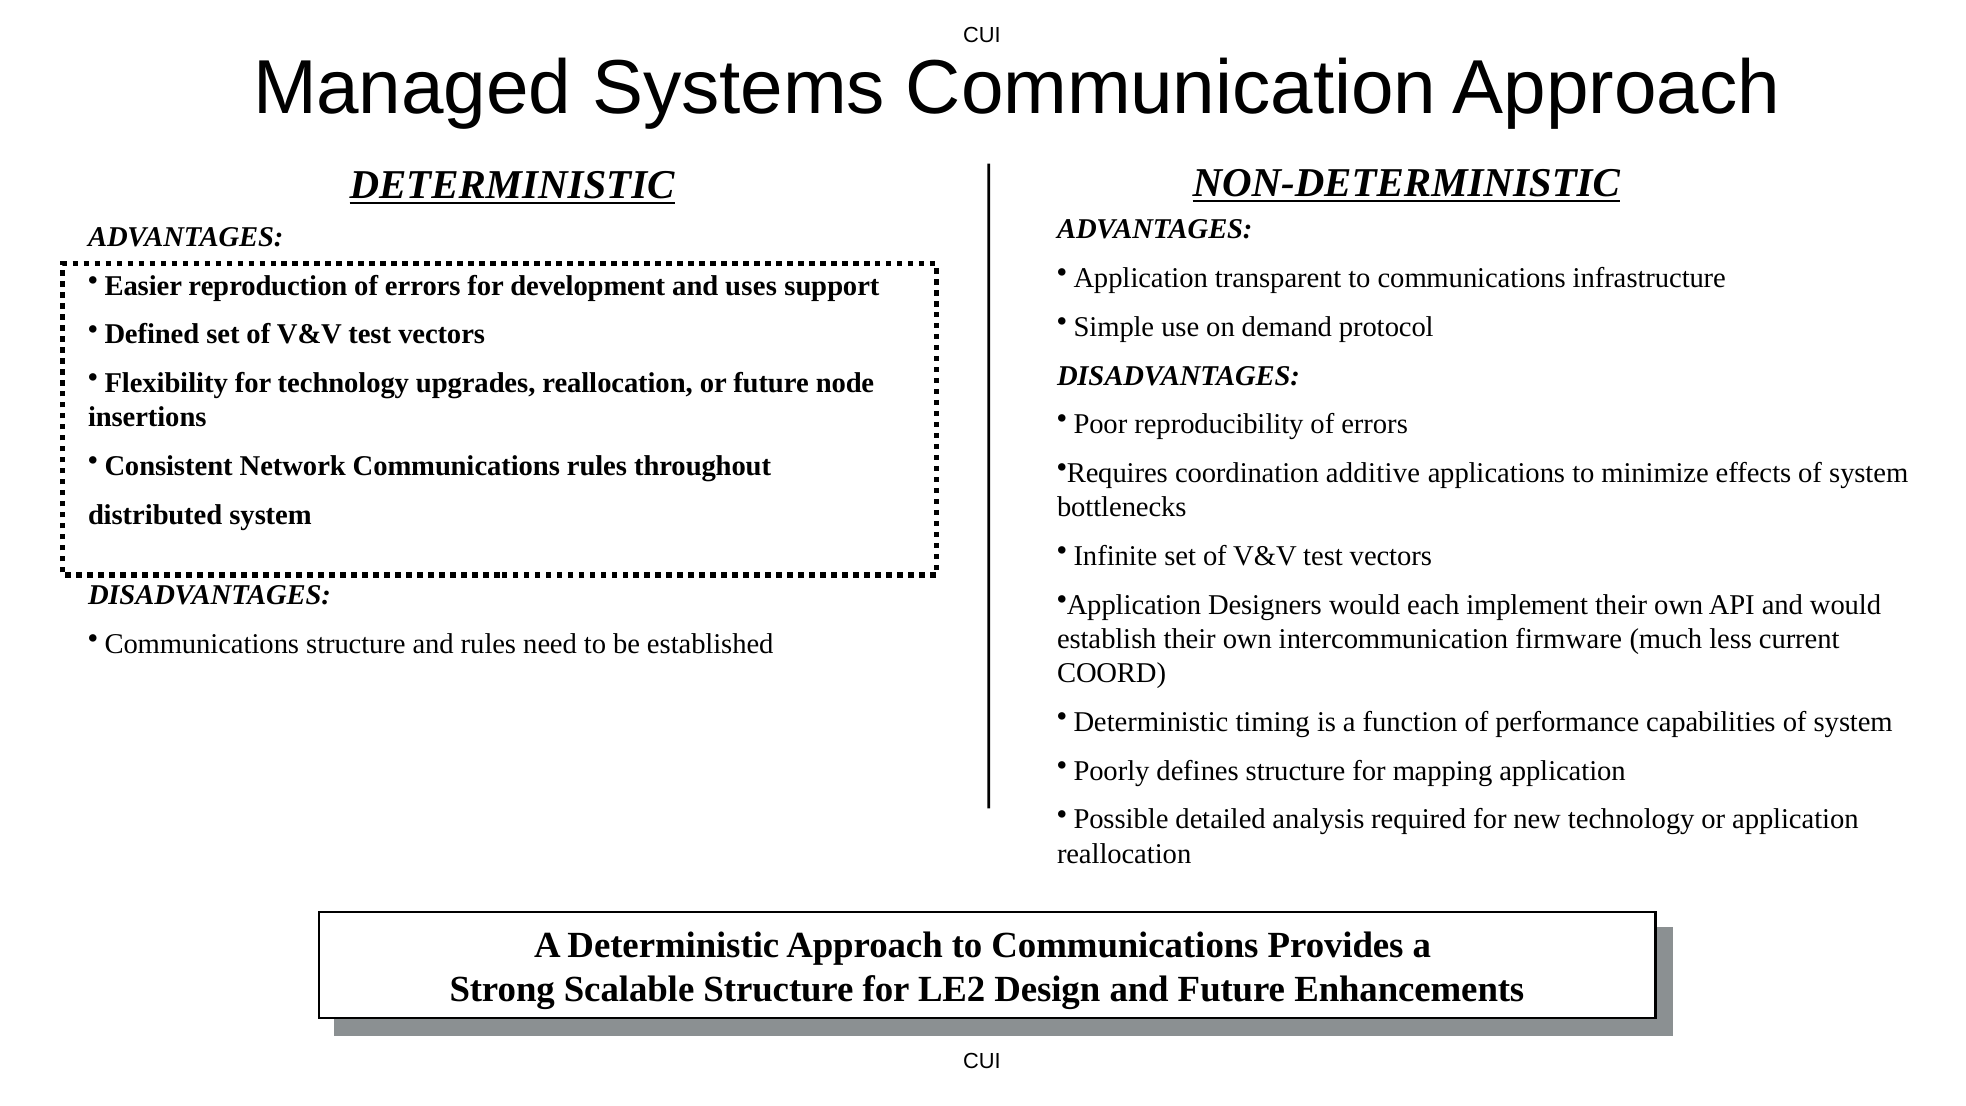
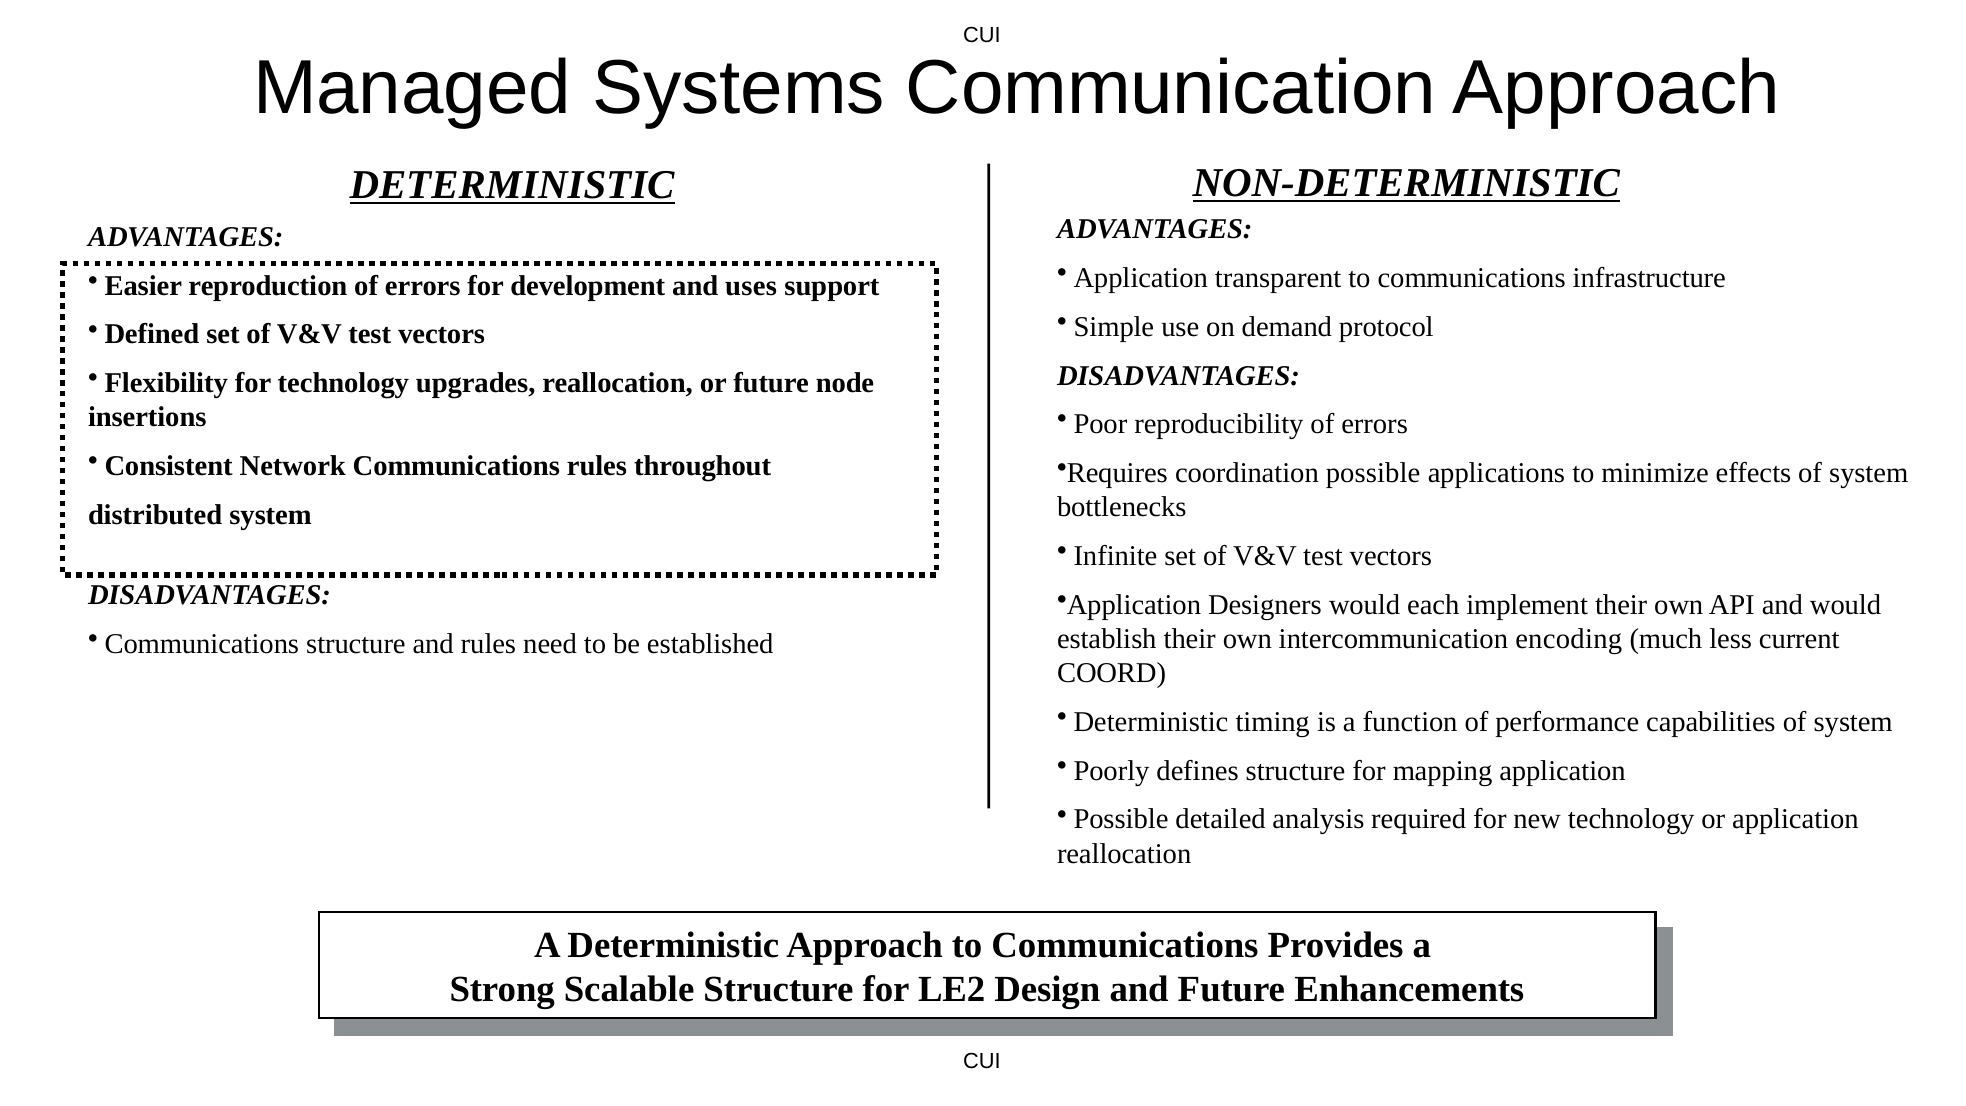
coordination additive: additive -> possible
firmware: firmware -> encoding
